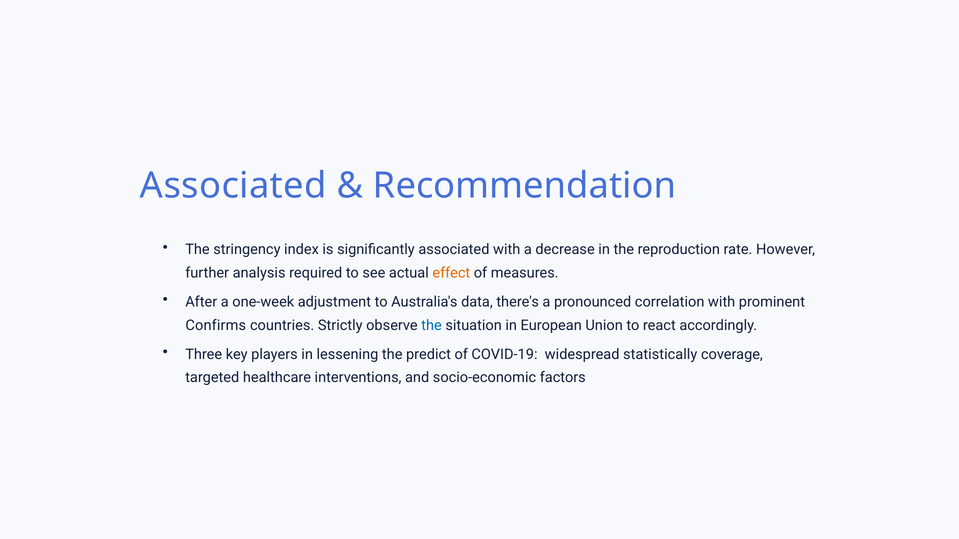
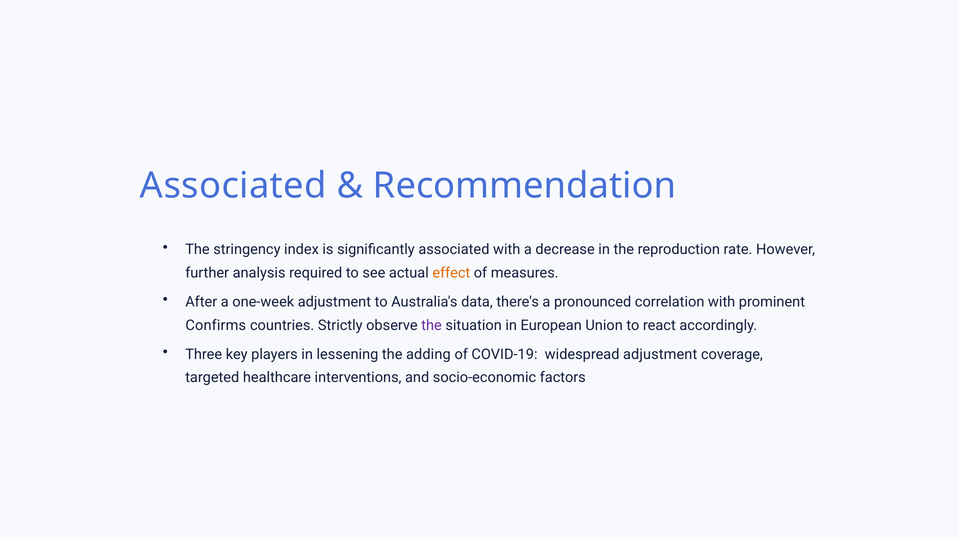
the at (432, 326) colour: blue -> purple
predict: predict -> adding
widespread statistically: statistically -> adjustment
